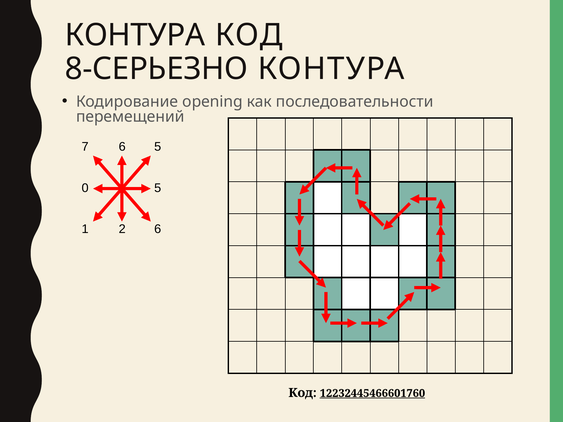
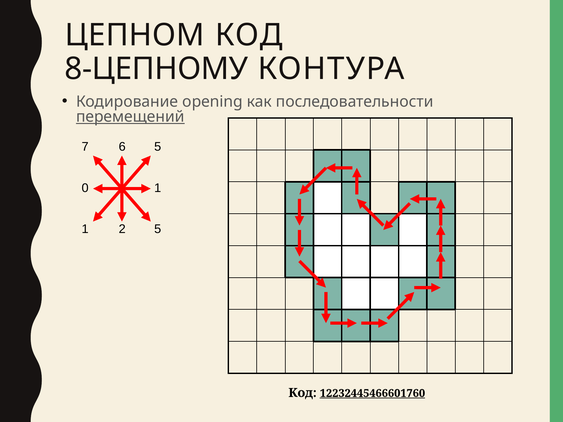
КОНТУРА at (135, 35): КОНТУРА -> ЦЕПНОМ
8-СЕРЬЕЗНО: 8-СЕРЬЕЗНО -> 8-ЦЕПНОМУ
перемещений underline: none -> present
0 5: 5 -> 1
2 6: 6 -> 5
